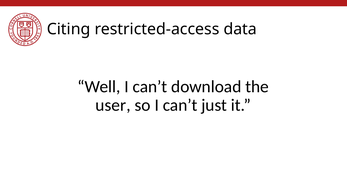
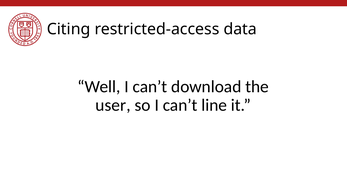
just: just -> line
